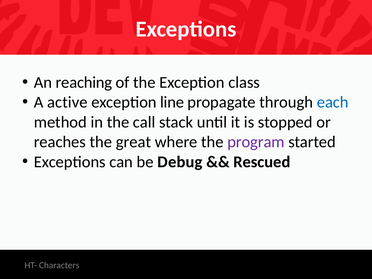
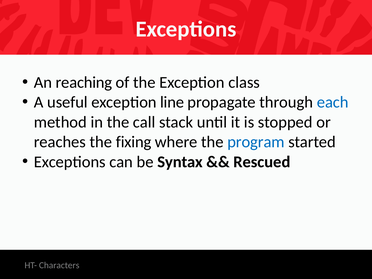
active: active -> useful
great: great -> fixing
program colour: purple -> blue
Debug: Debug -> Syntax
